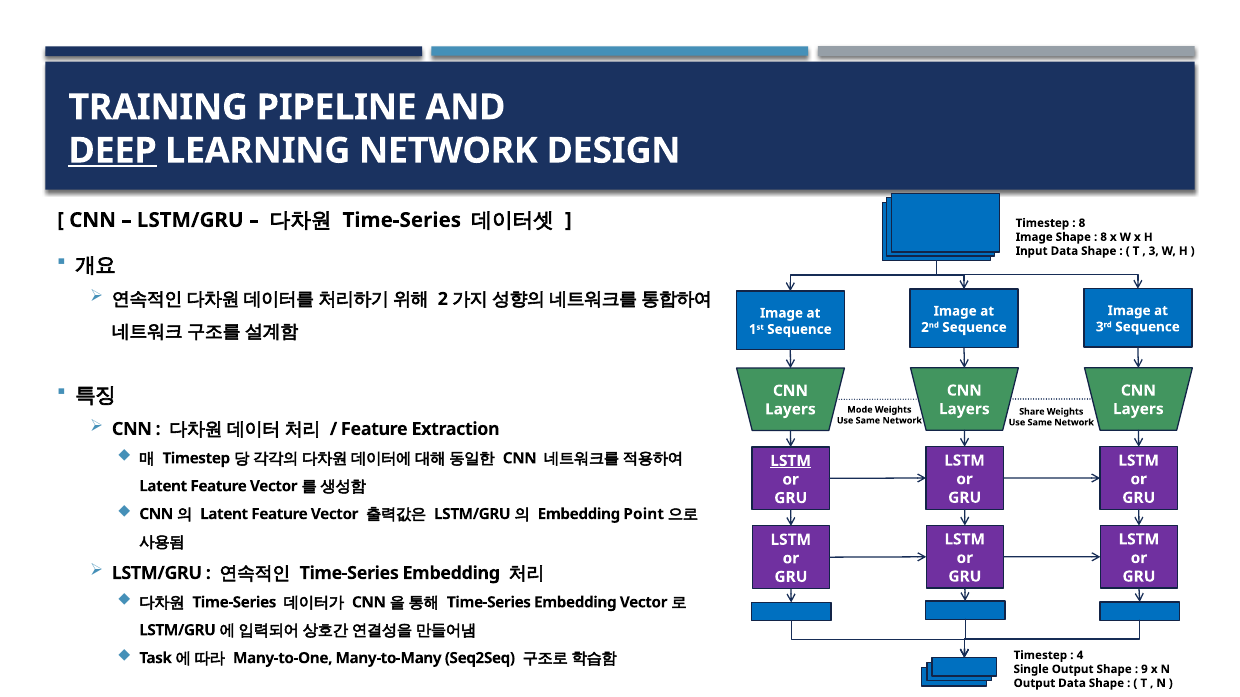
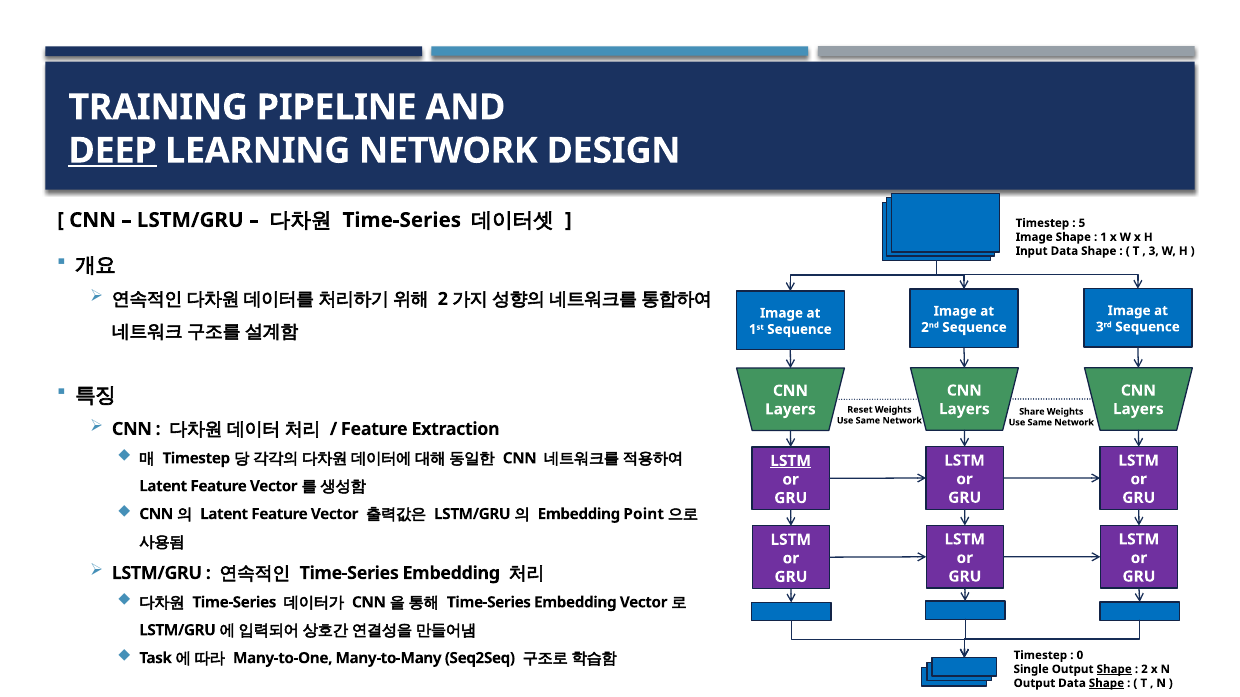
8 at (1082, 223): 8 -> 5
8 at (1104, 237): 8 -> 1
Mode: Mode -> Reset
4: 4 -> 0
Shape at (1114, 670) underline: none -> present
9 at (1144, 670): 9 -> 2
Shape at (1106, 684) underline: none -> present
